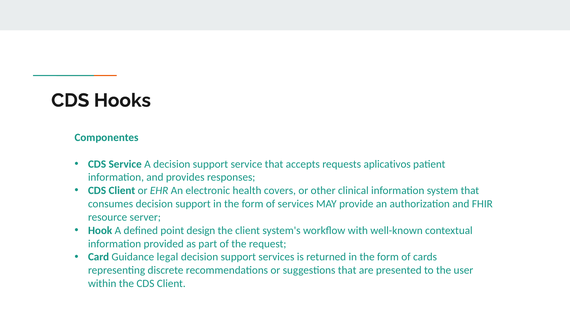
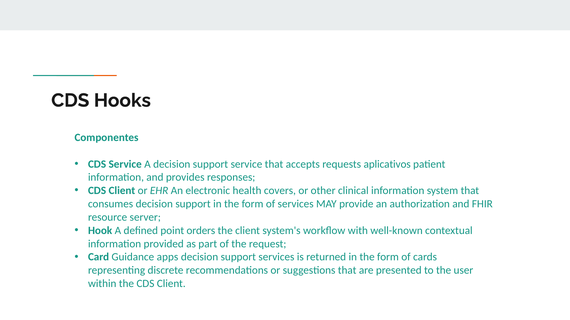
design: design -> orders
legal: legal -> apps
